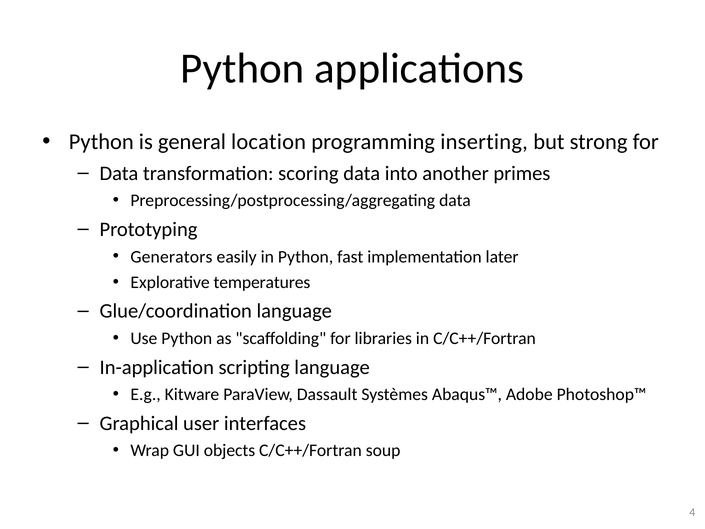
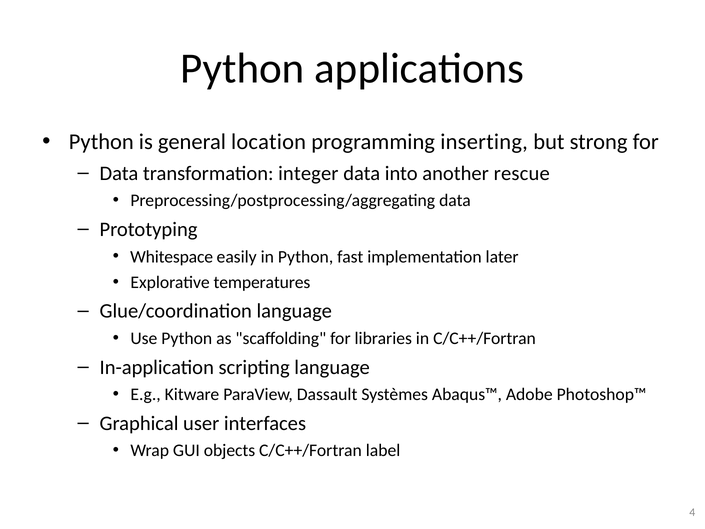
scoring: scoring -> integer
primes: primes -> rescue
Generators: Generators -> Whitespace
soup: soup -> label
